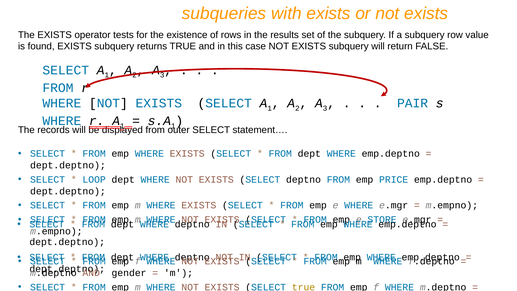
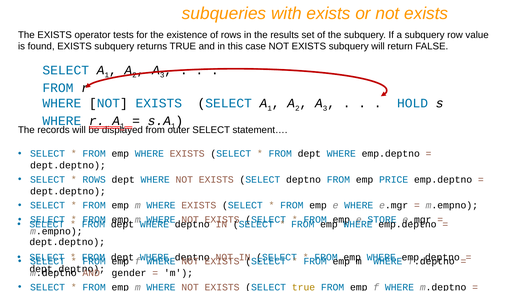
PAIR: PAIR -> HOLD
LOOP at (94, 179): LOOP -> ROWS
